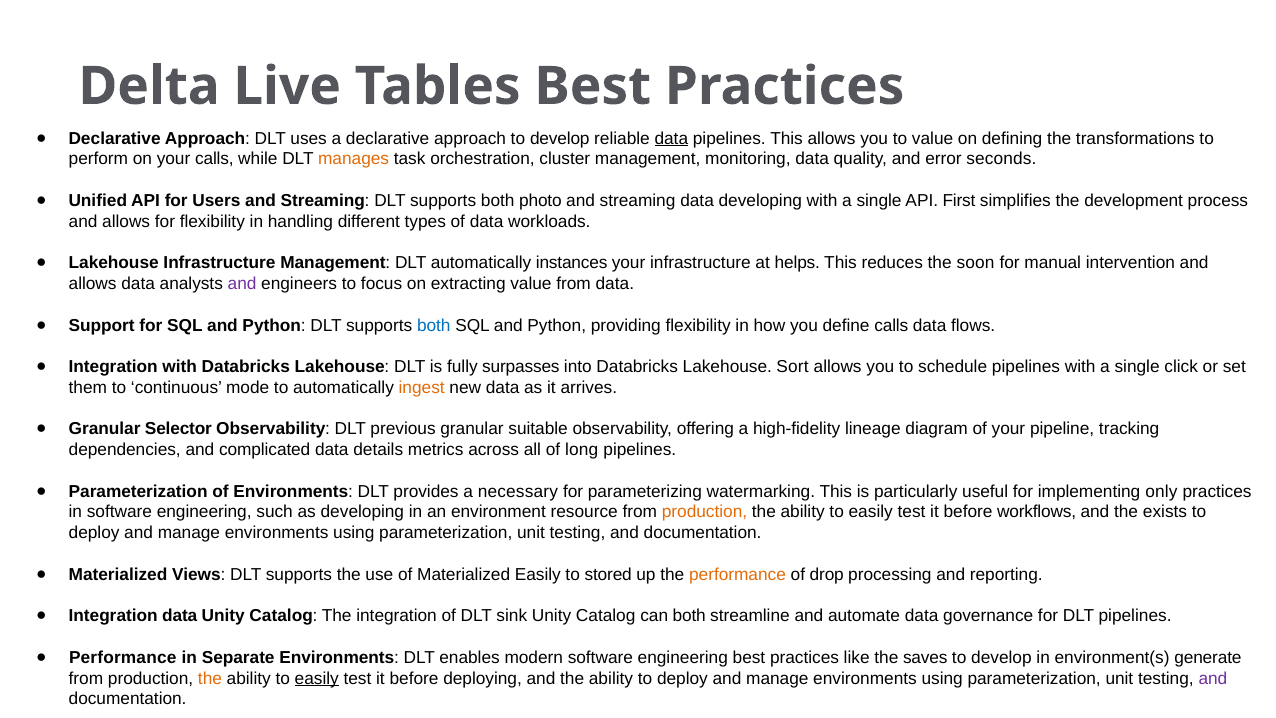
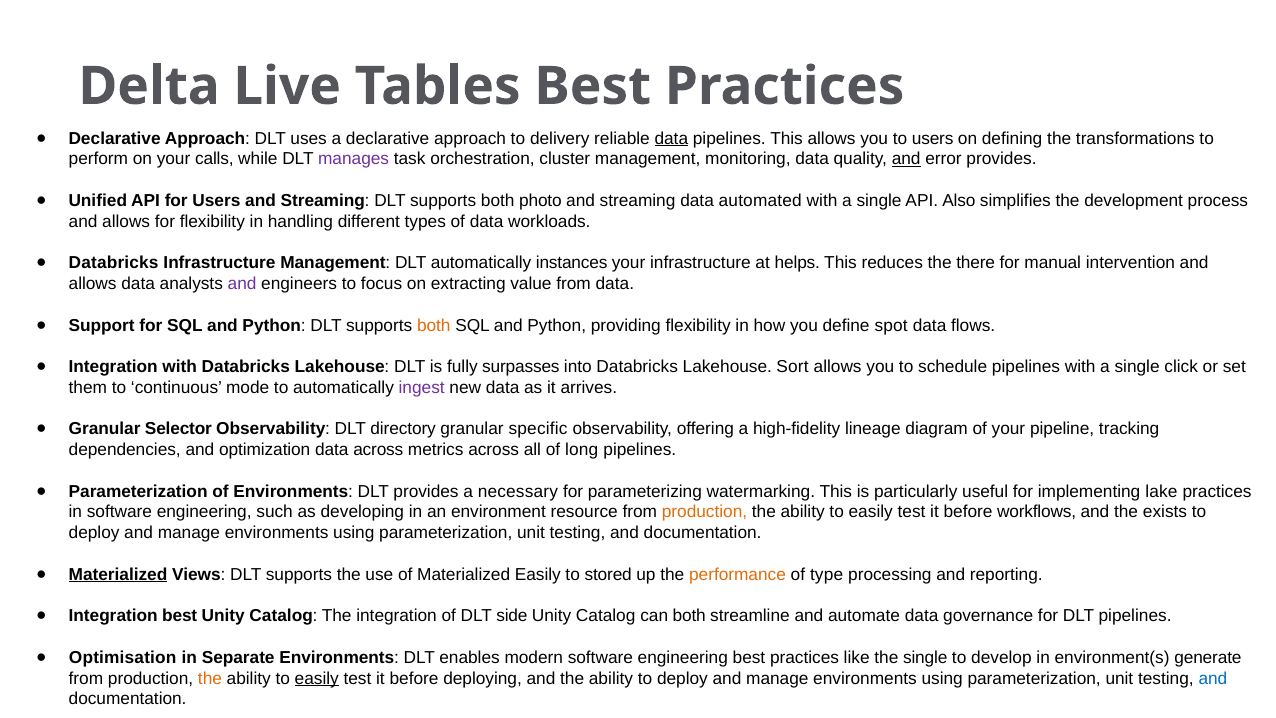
approach to develop: develop -> delivery
to value: value -> users
manages colour: orange -> purple
and at (906, 159) underline: none -> present
error seconds: seconds -> provides
data developing: developing -> automated
First: First -> Also
Lakehouse at (114, 263): Lakehouse -> Databricks
soon: soon -> there
both at (434, 325) colour: blue -> orange
define calls: calls -> spot
ingest colour: orange -> purple
previous: previous -> directory
suitable: suitable -> specific
complicated: complicated -> optimization
data details: details -> across
only: only -> lake
Materialized at (118, 574) underline: none -> present
drop: drop -> type
Integration data: data -> best
sink: sink -> side
Performance at (123, 657): Performance -> Optimisation
the saves: saves -> single
and at (1213, 678) colour: purple -> blue
